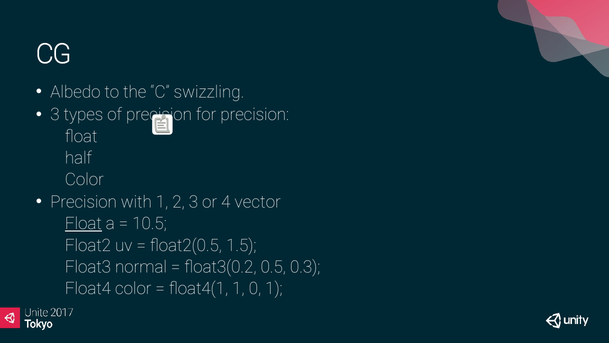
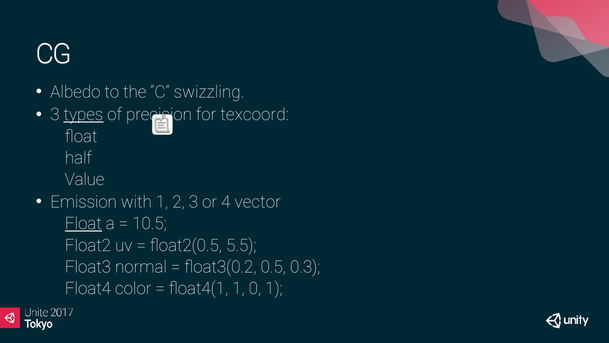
types underline: none -> present
for precision: precision -> texcoord
Color at (84, 179): Color -> Value
Precision at (84, 202): Precision -> Emission
1.5: 1.5 -> 5.5
